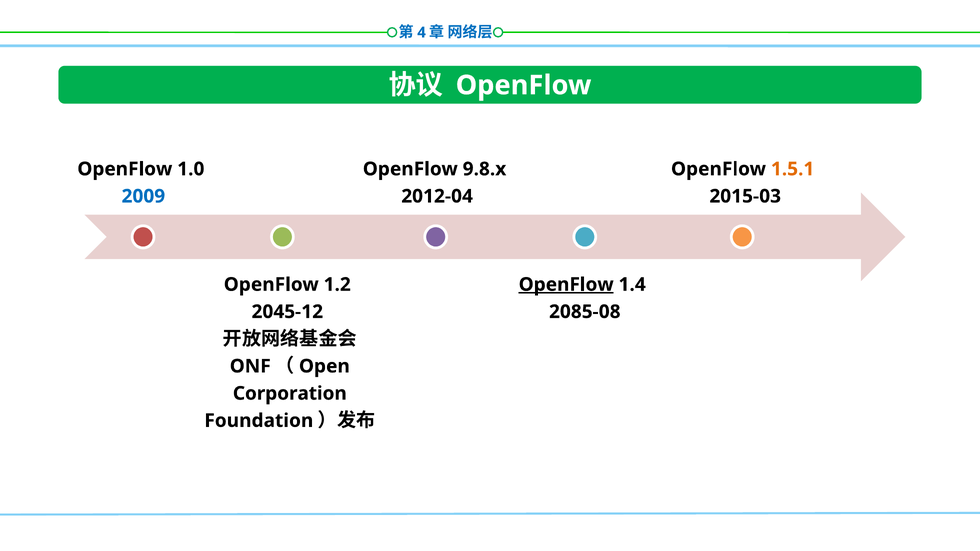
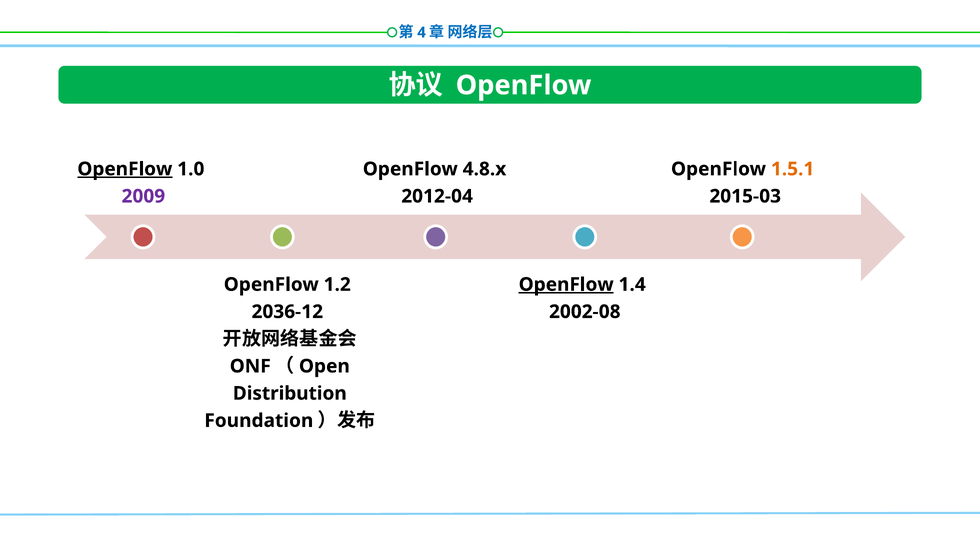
OpenFlow at (125, 169) underline: none -> present
9.8.x: 9.8.x -> 4.8.x
2009 colour: blue -> purple
2045-12: 2045-12 -> 2036-12
2085-08: 2085-08 -> 2002-08
Corporation: Corporation -> Distribution
